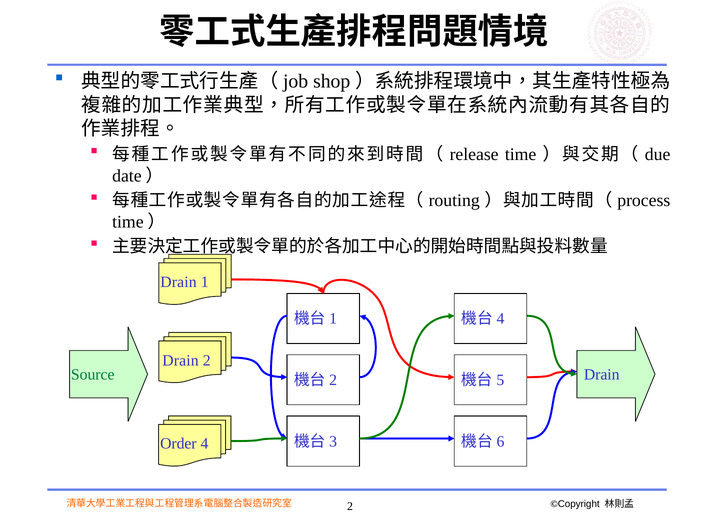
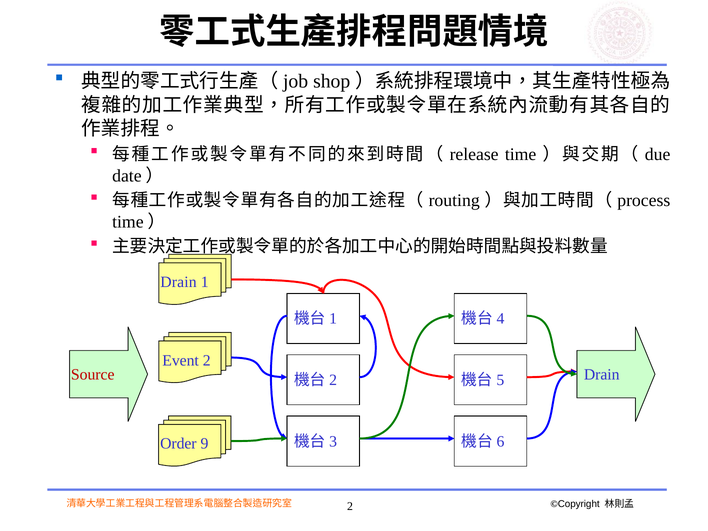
Drain at (181, 361): Drain -> Event
Source colour: green -> red
4: 4 -> 9
